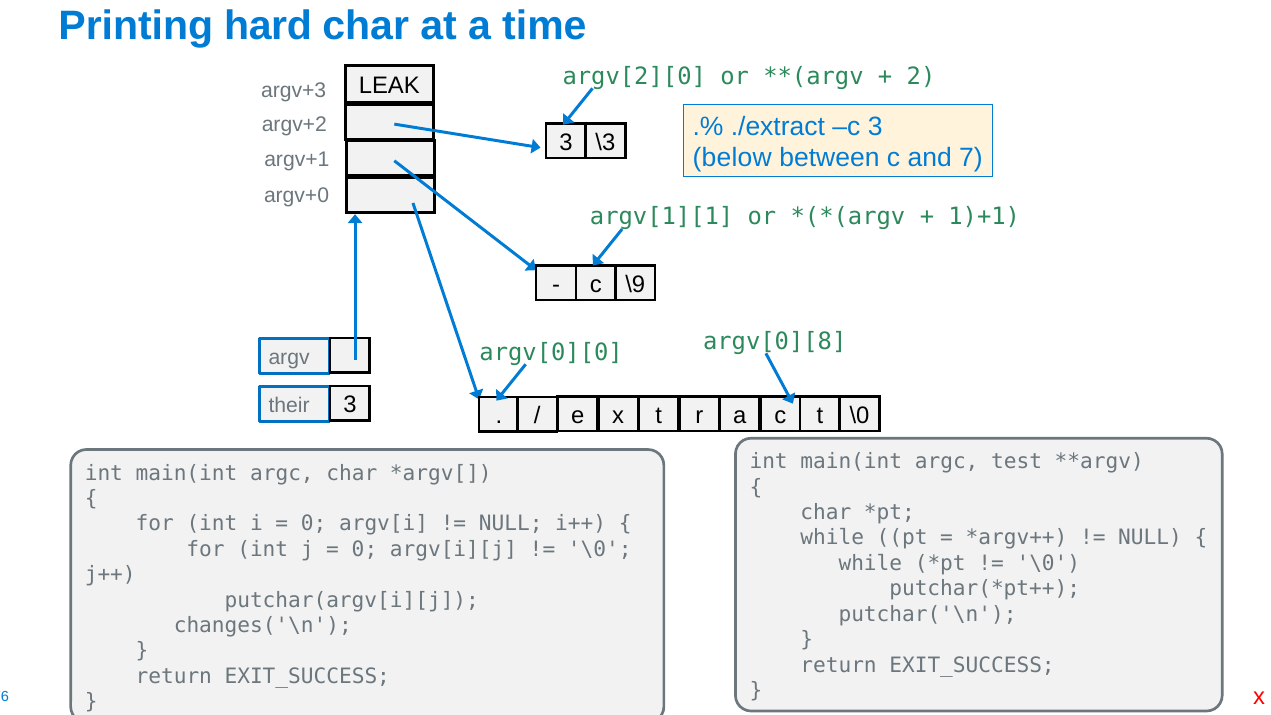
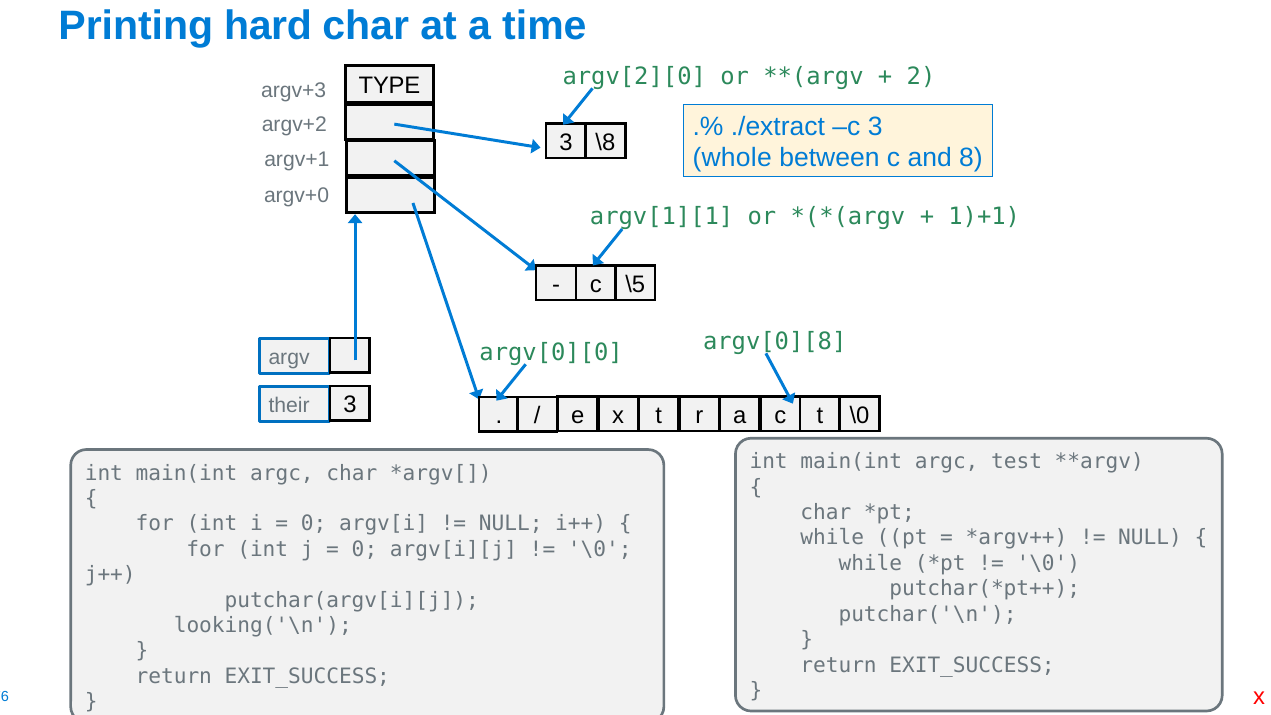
LEAK: LEAK -> TYPE
\3: \3 -> \8
below: below -> whole
7: 7 -> 8
\9: \9 -> \5
changes('\n: changes('\n -> looking('\n
